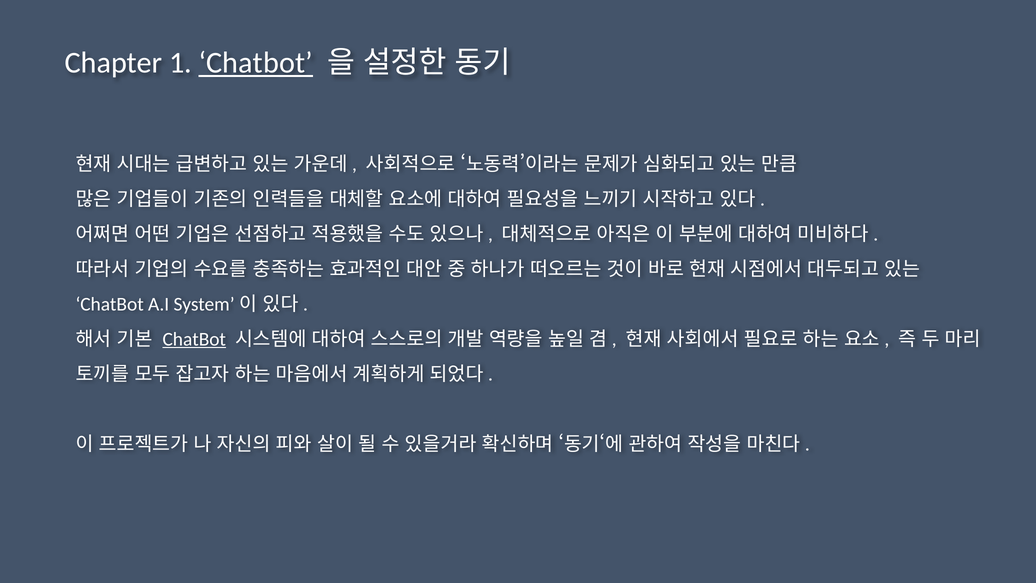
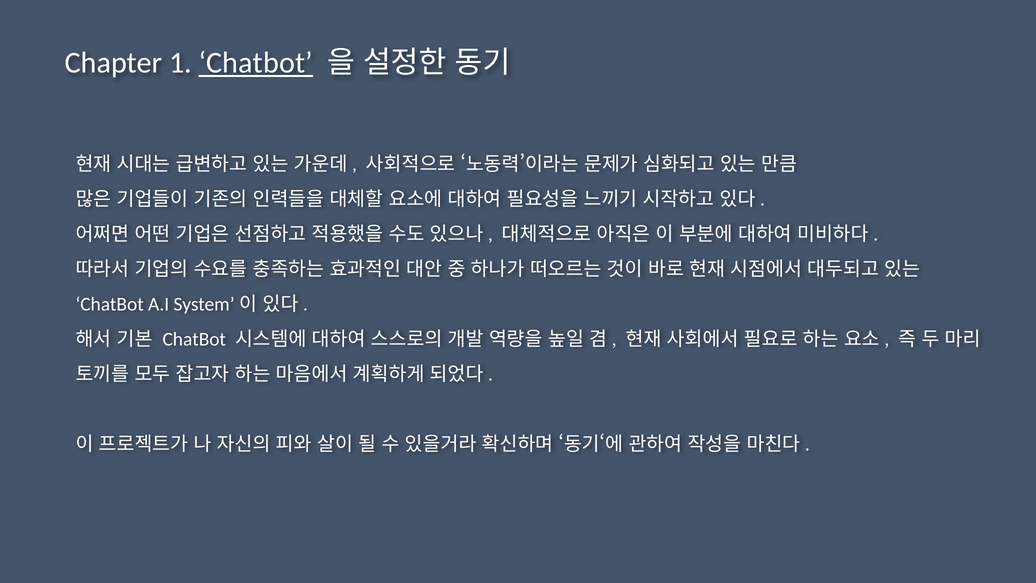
ChatBot at (194, 339) underline: present -> none
